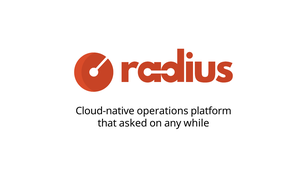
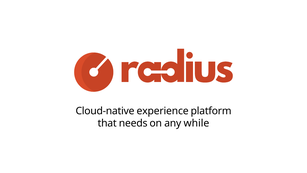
operations: operations -> experience
asked: asked -> needs
